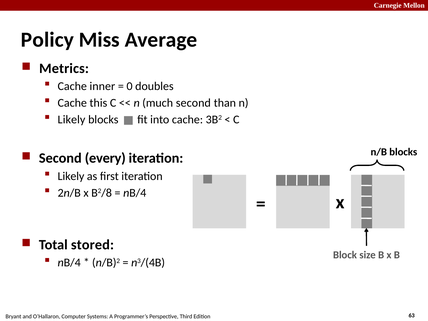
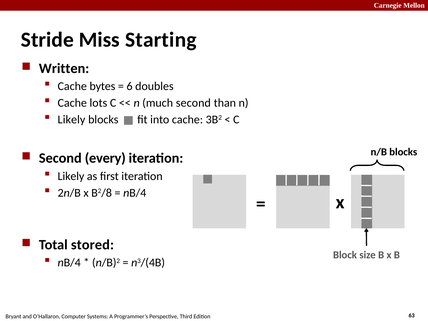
Policy: Policy -> Stride
Average: Average -> Starting
Metrics: Metrics -> Written
inner: inner -> bytes
0: 0 -> 6
this: this -> lots
